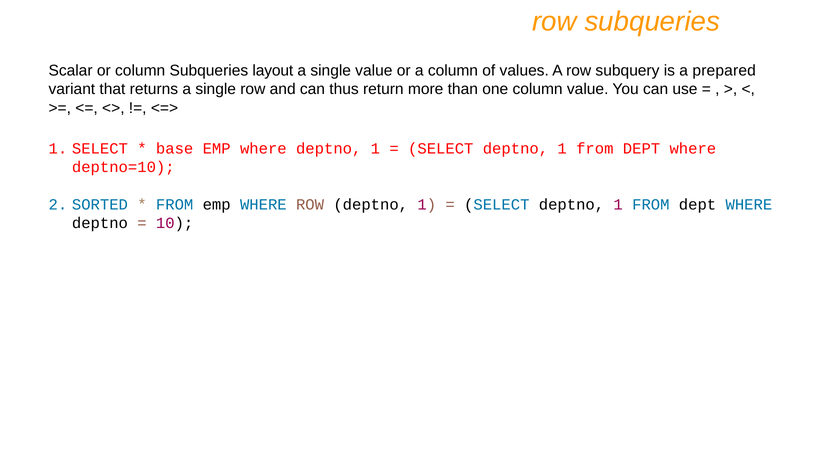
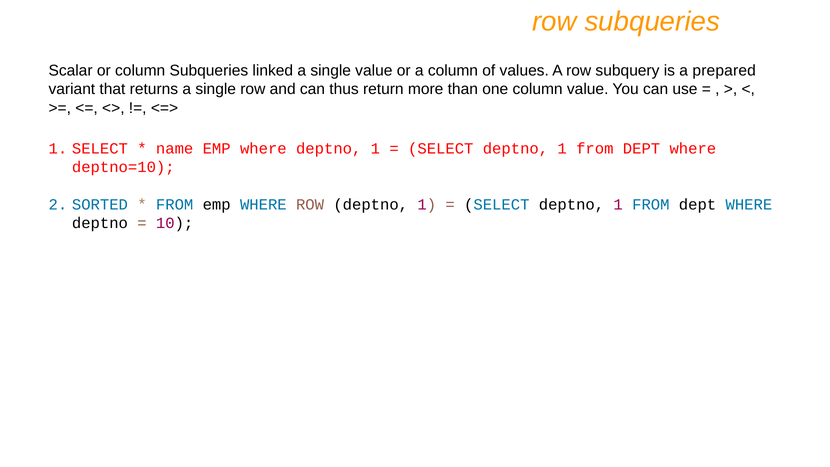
layout: layout -> linked
base: base -> name
